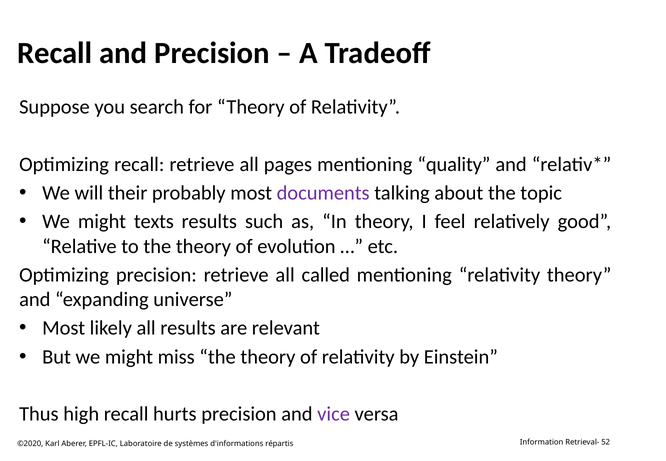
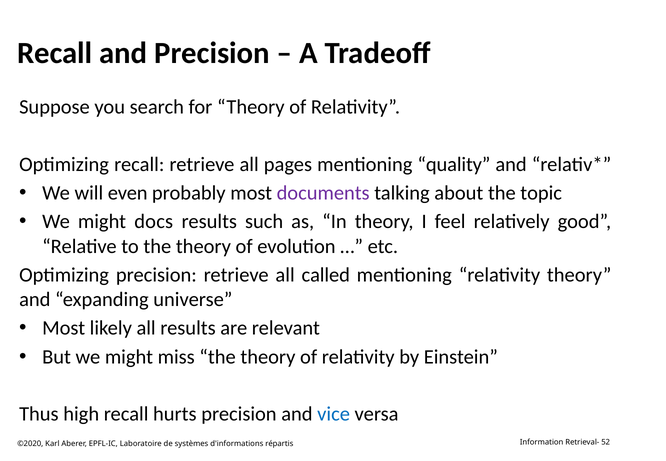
their: their -> even
texts: texts -> docs
vice colour: purple -> blue
